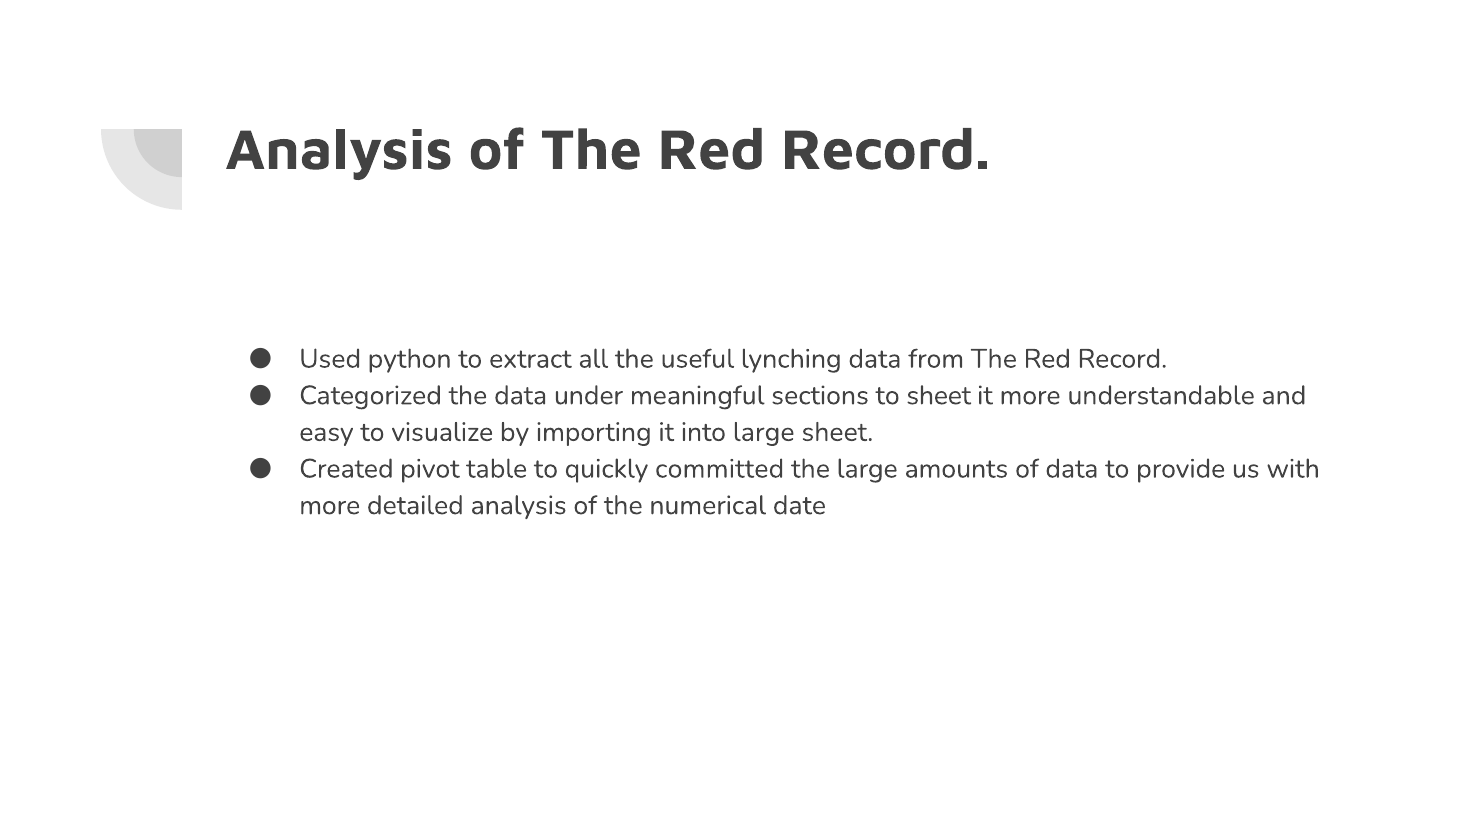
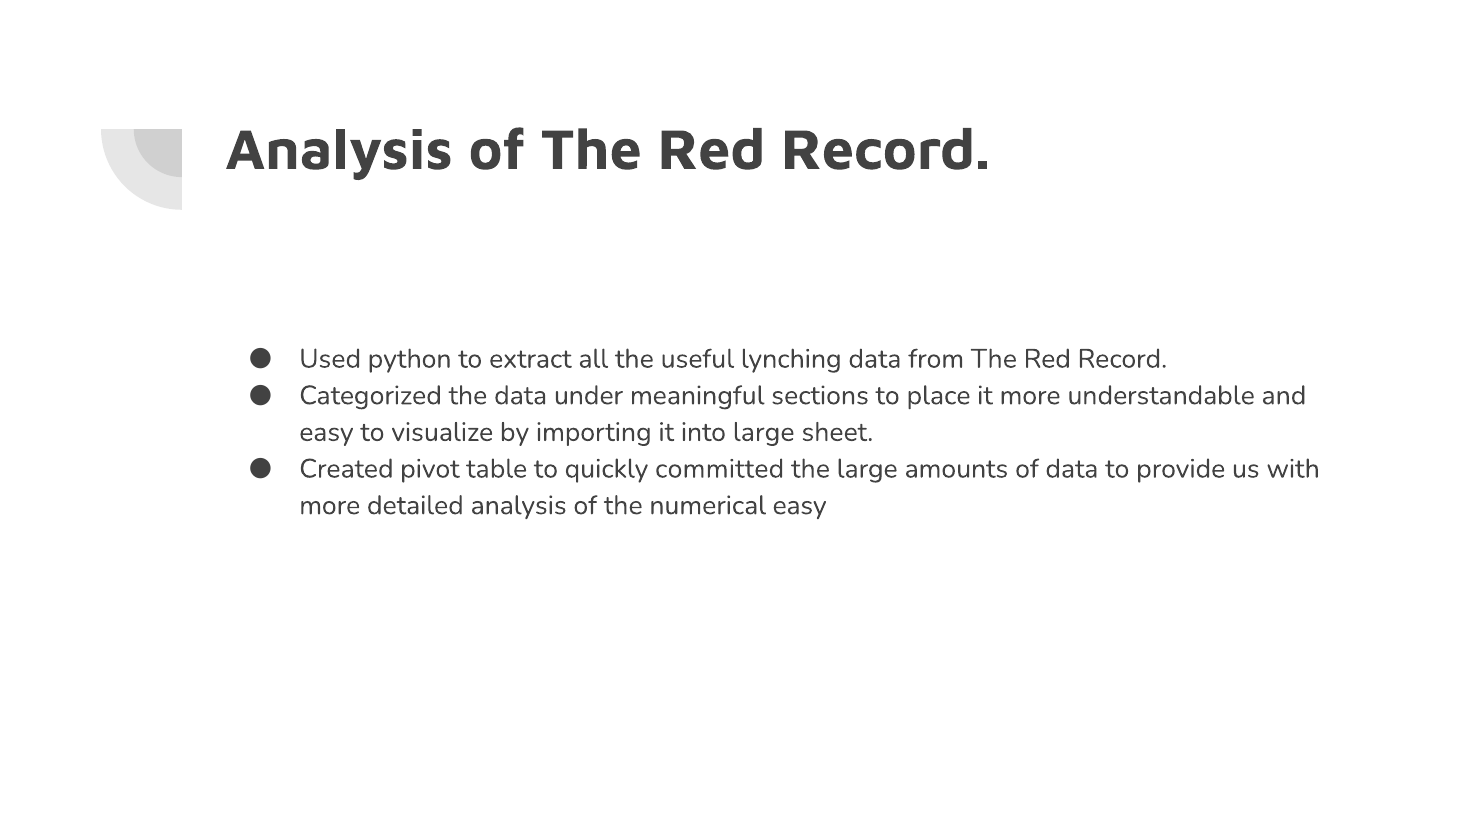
to sheet: sheet -> place
numerical date: date -> easy
